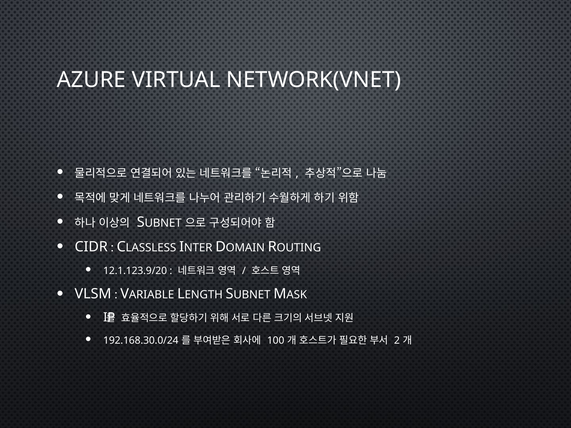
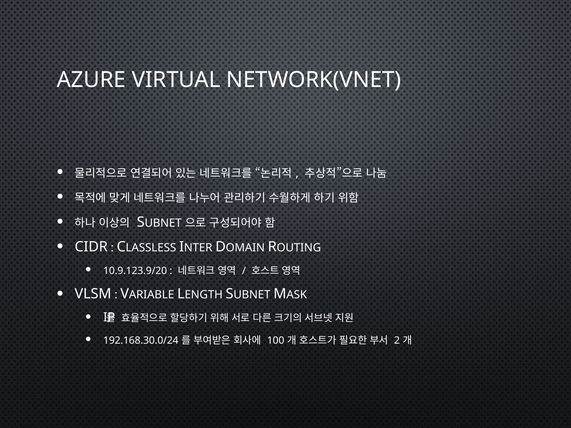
12.1.123.9/20: 12.1.123.9/20 -> 10.9.123.9/20
